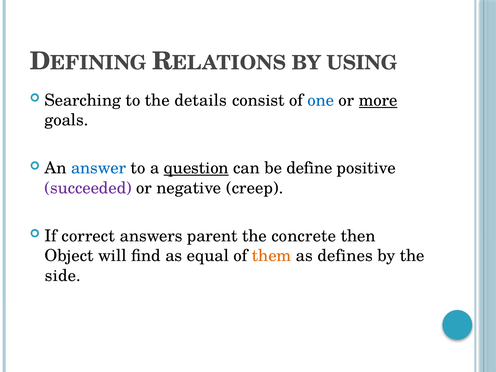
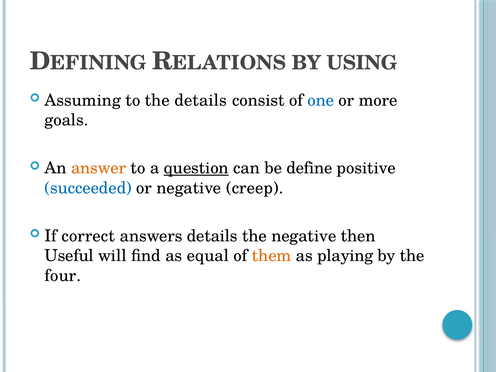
Searching: Searching -> Assuming
more underline: present -> none
answer colour: blue -> orange
succeeded colour: purple -> blue
answers parent: parent -> details
the concrete: concrete -> negative
Object: Object -> Useful
defines: defines -> playing
side: side -> four
